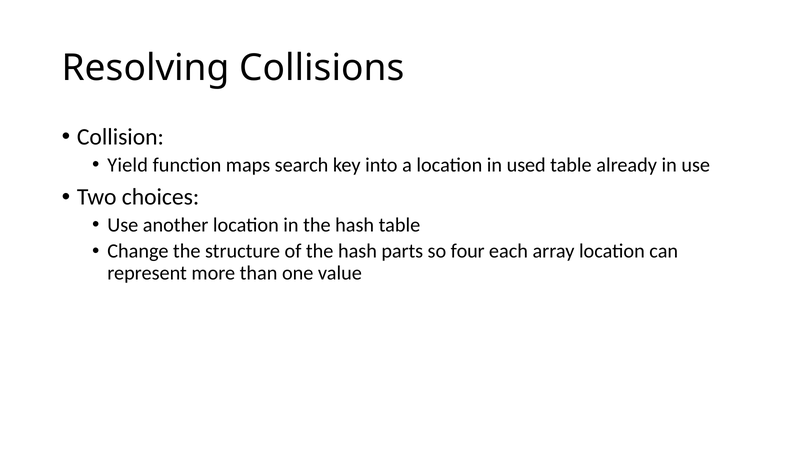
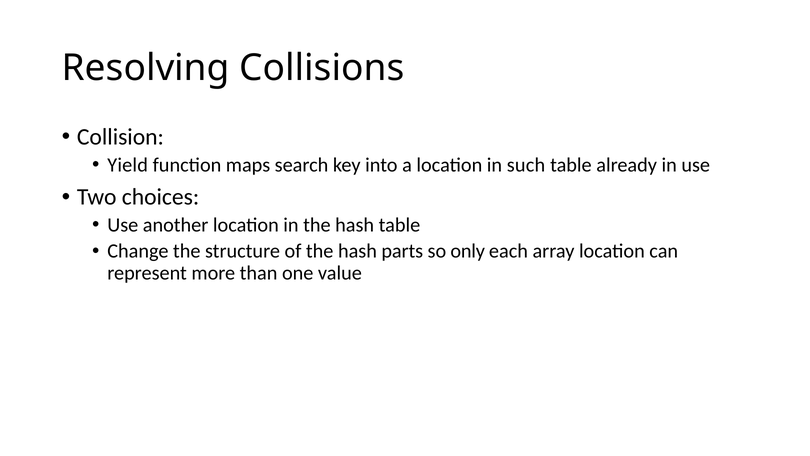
used: used -> such
four: four -> only
